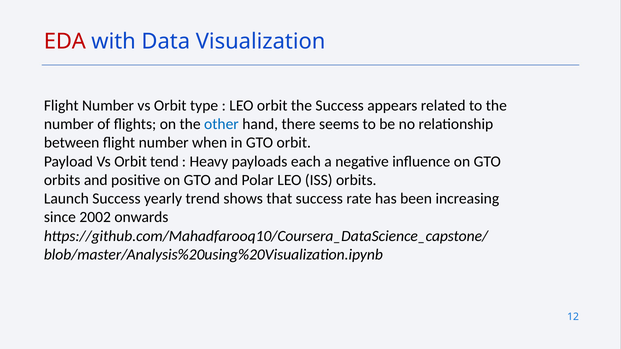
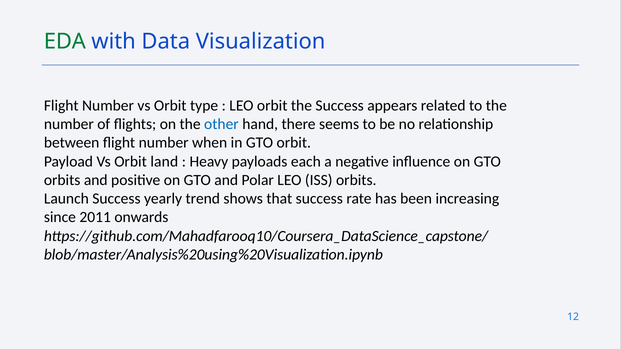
EDA colour: red -> green
tend: tend -> land
2002: 2002 -> 2011
